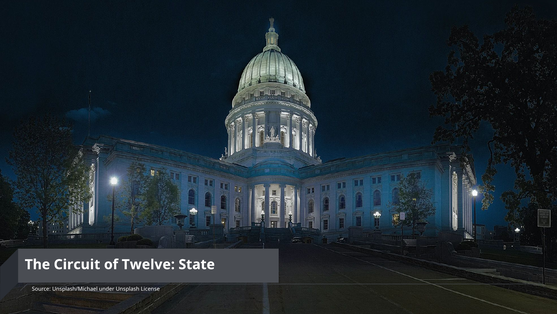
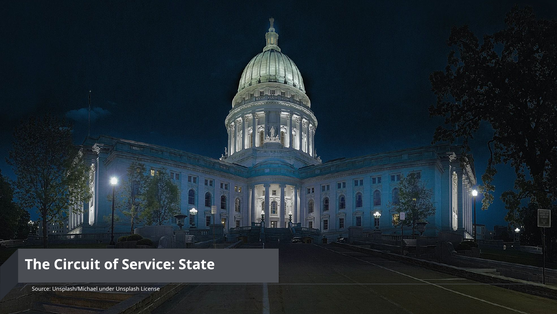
Twelve: Twelve -> Service
